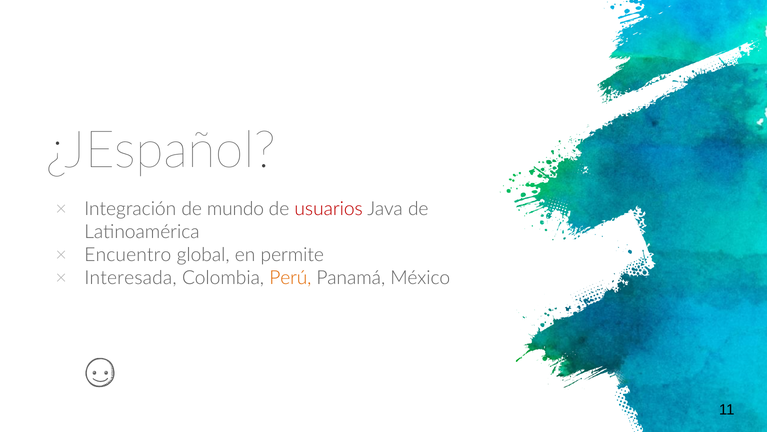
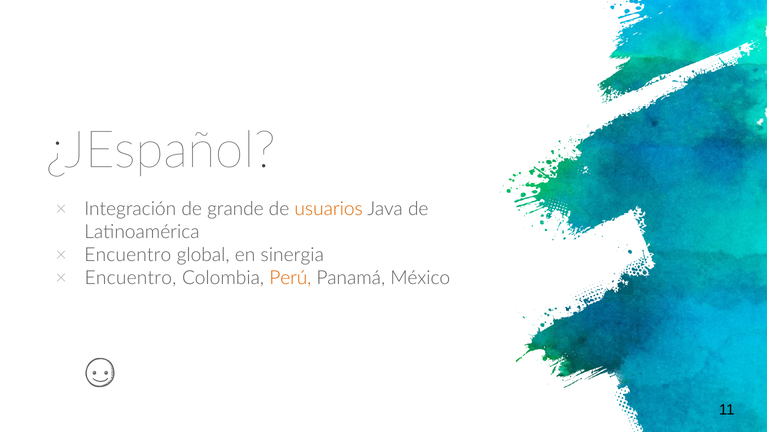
mundo: mundo -> grande
usuarios colour: red -> orange
permite: permite -> sinergia
Interesada at (131, 278): Interesada -> Encuentro
